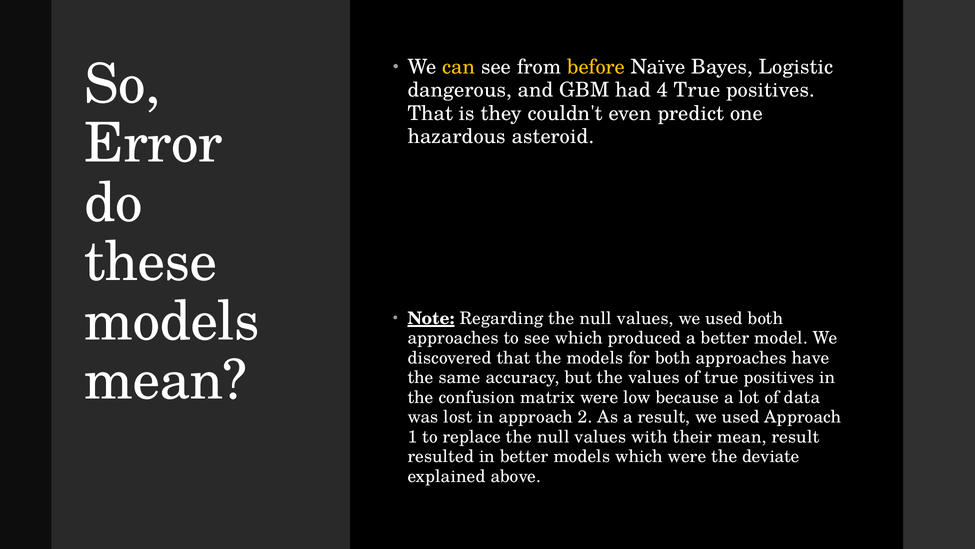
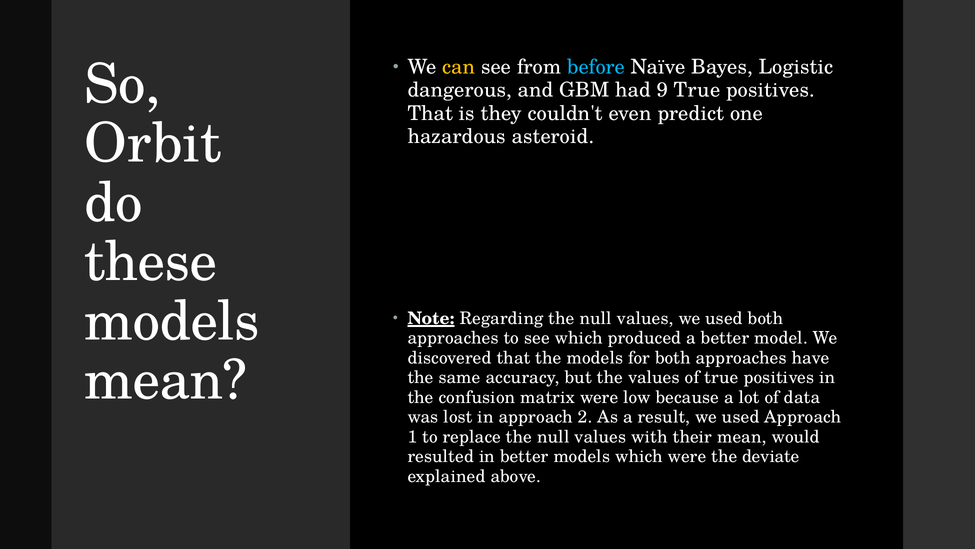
before colour: yellow -> light blue
4: 4 -> 9
Error: Error -> Orbit
mean result: result -> would
